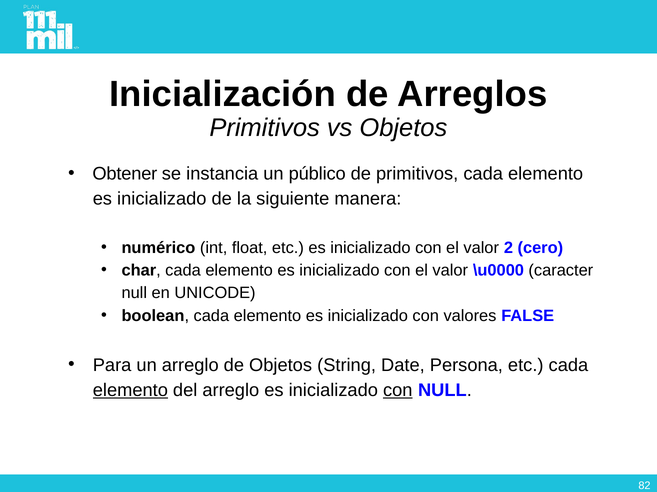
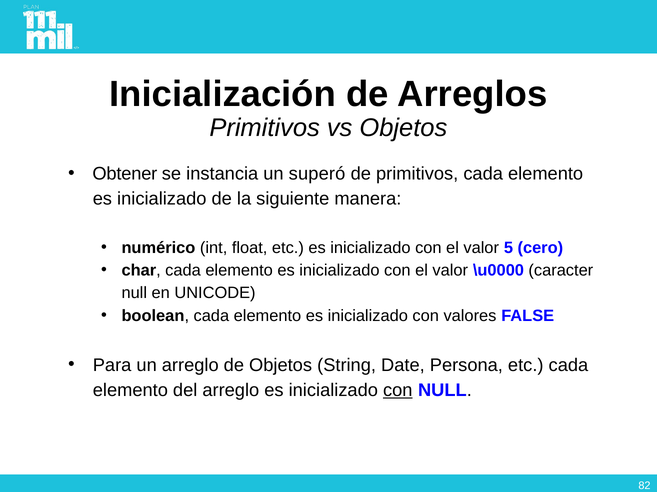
público: público -> superó
2: 2 -> 5
elemento at (130, 391) underline: present -> none
